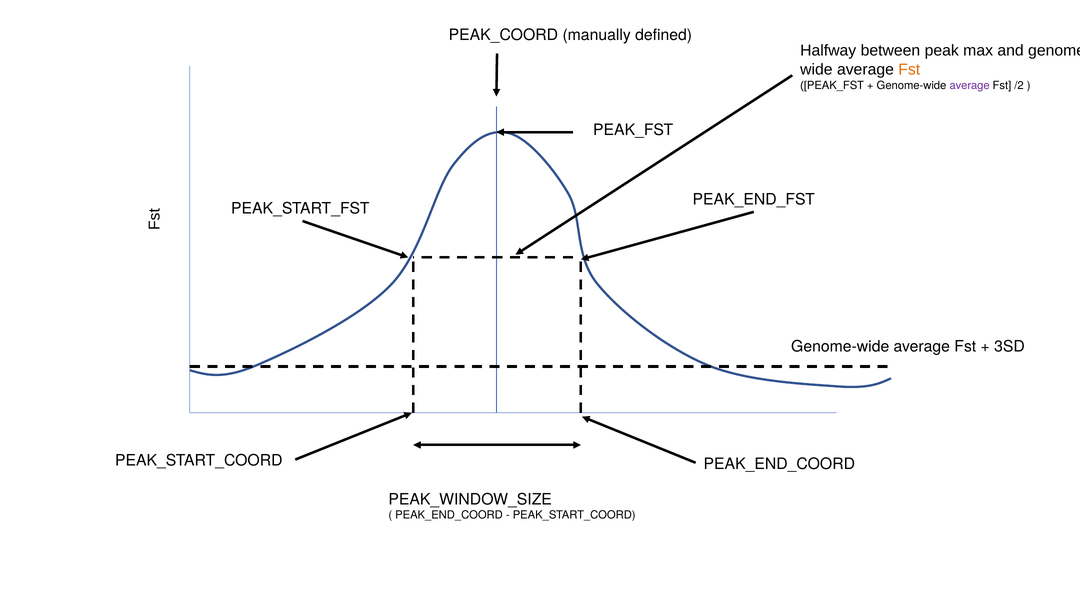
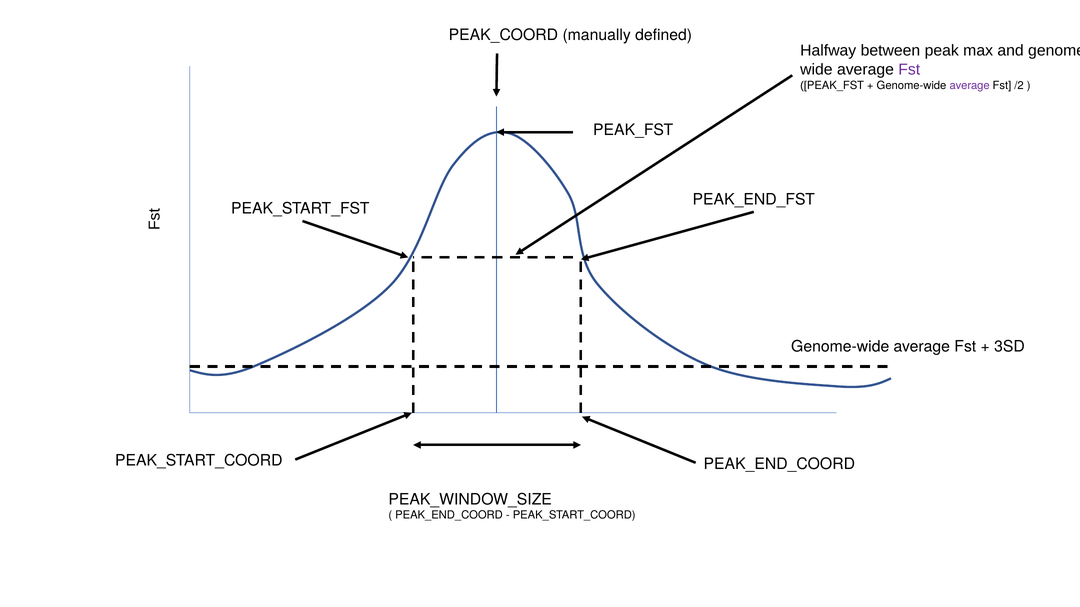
Fst at (909, 70) colour: orange -> purple
